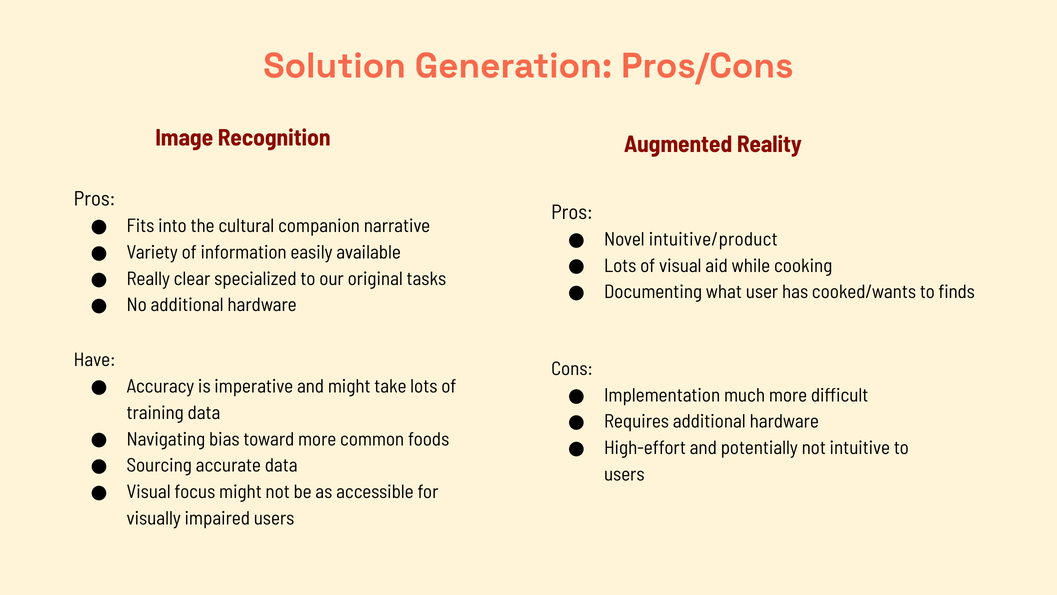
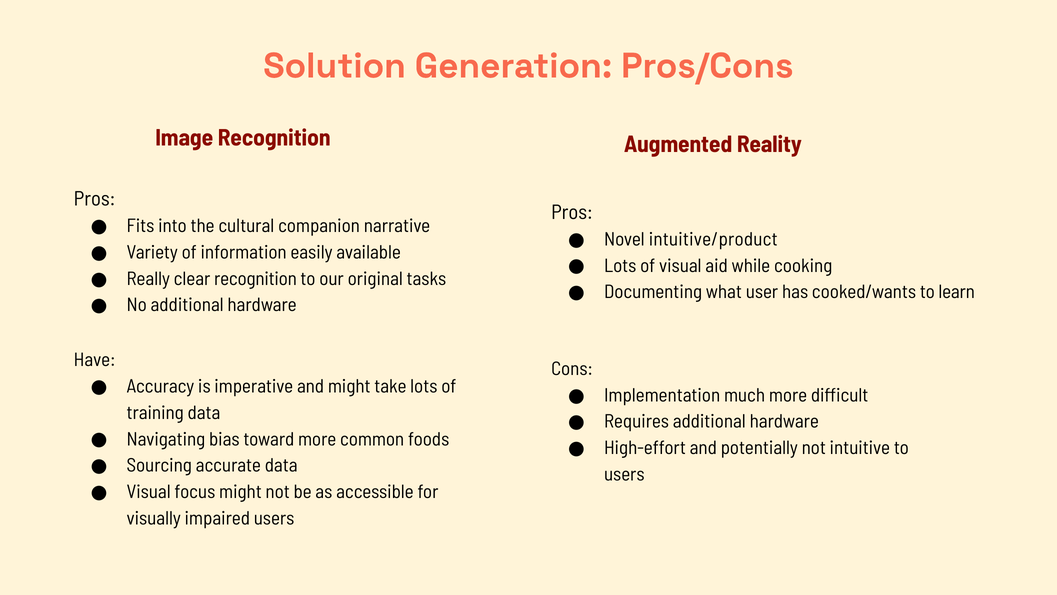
clear specialized: specialized -> recognition
finds: finds -> learn
